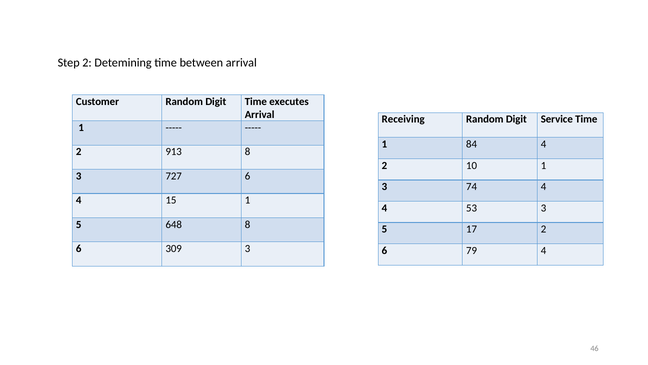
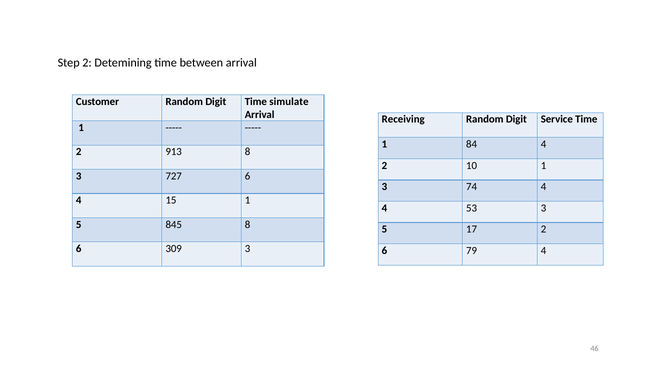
executes: executes -> simulate
648: 648 -> 845
